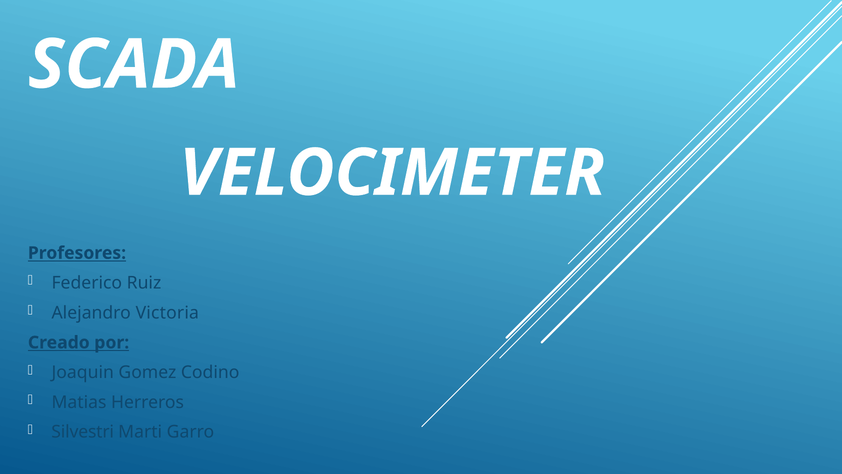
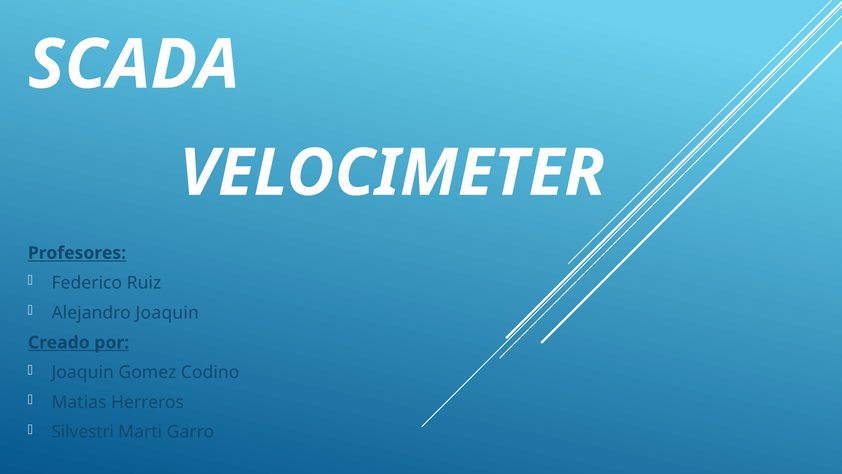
Alejandro Victoria: Victoria -> Joaquin
